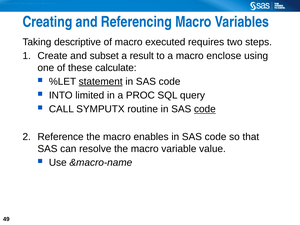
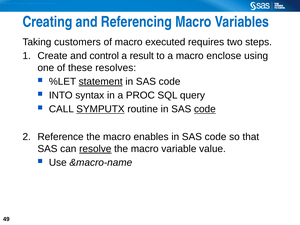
descriptive: descriptive -> customers
subset: subset -> control
calculate: calculate -> resolves
limited: limited -> syntax
SYMPUTX underline: none -> present
resolve underline: none -> present
